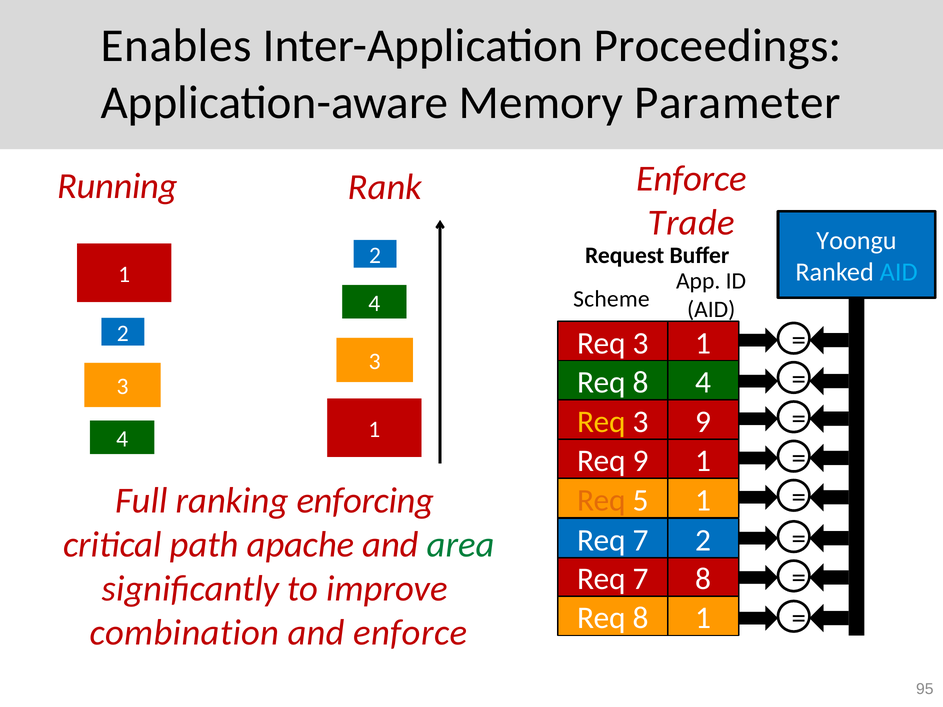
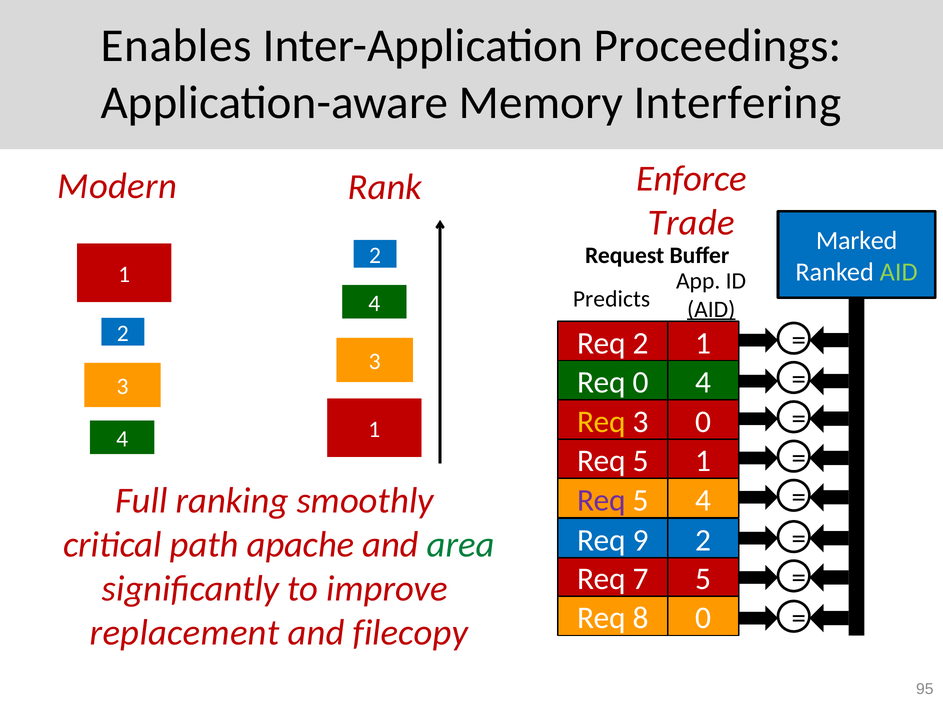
Parameter: Parameter -> Interfering
Running: Running -> Modern
Yoongu: Yoongu -> Marked
AID at (899, 272) colour: light blue -> light green
Scheme: Scheme -> Predicts
AID at (711, 309) underline: none -> present
3 at (641, 343): 3 -> 2
8 at (641, 383): 8 -> 0
3 9: 9 -> 0
9 at (641, 461): 9 -> 5
enforcing: enforcing -> smoothly
Req at (601, 500) colour: orange -> purple
5 1: 1 -> 4
7 at (641, 540): 7 -> 9
7 8: 8 -> 5
8 1: 1 -> 0
combination: combination -> replacement
and enforce: enforce -> filecopy
